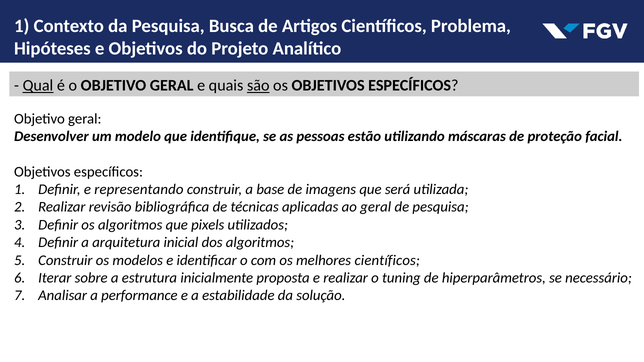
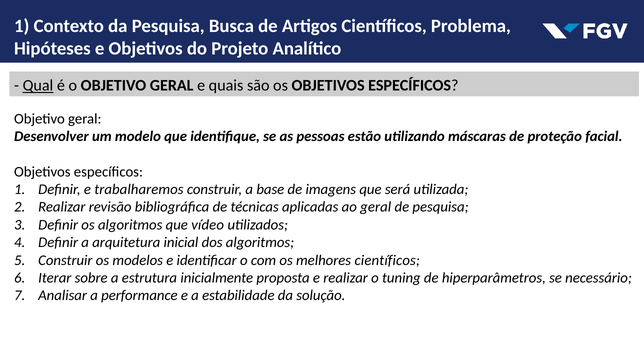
são underline: present -> none
representando: representando -> trabalharemos
pixels: pixels -> vídeo
